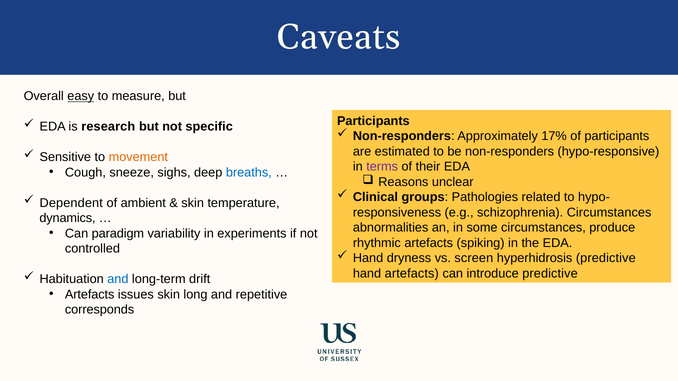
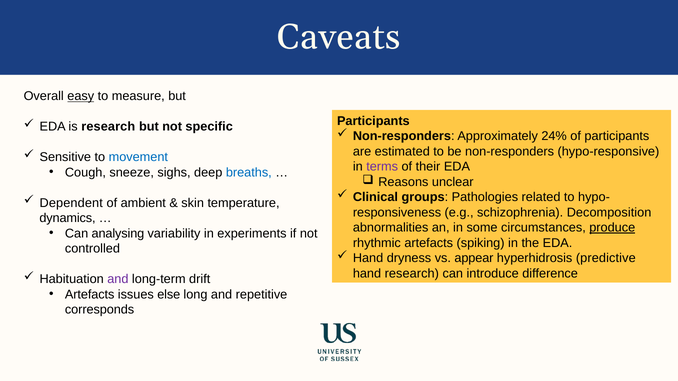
17%: 17% -> 24%
movement colour: orange -> blue
schizophrenia Circumstances: Circumstances -> Decomposition
produce underline: none -> present
paradigm: paradigm -> analysing
screen: screen -> appear
hand artefacts: artefacts -> research
introduce predictive: predictive -> difference
and at (118, 279) colour: blue -> purple
issues skin: skin -> else
